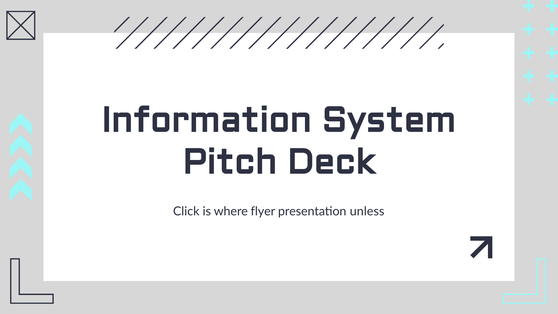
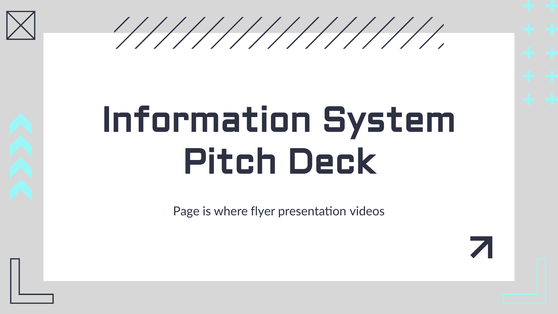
Click: Click -> Page
unless: unless -> videos
